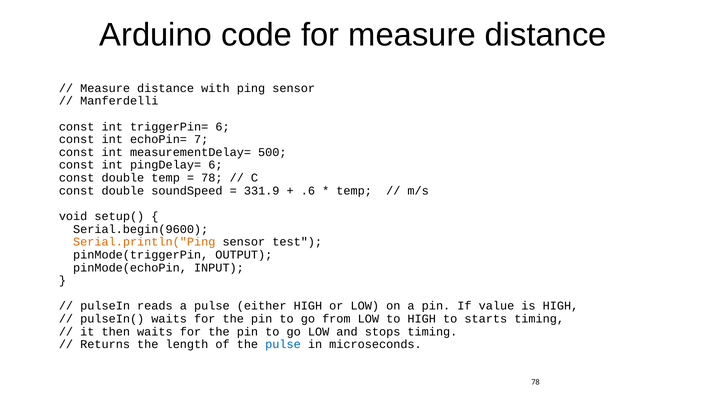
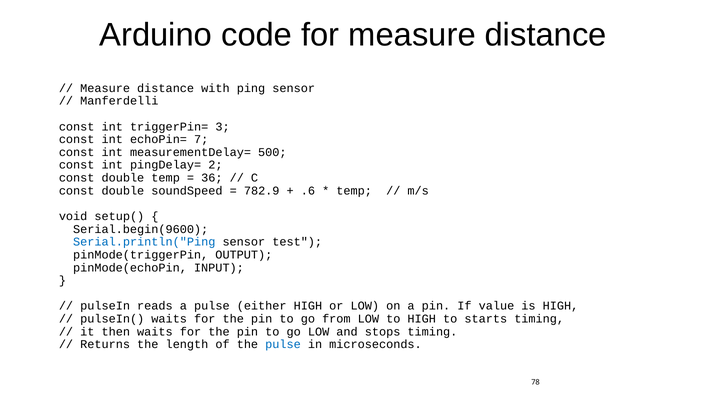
triggerPin= 6: 6 -> 3
pingDelay= 6: 6 -> 2
78 at (212, 178): 78 -> 36
331.9: 331.9 -> 782.9
Serial.println("Ping colour: orange -> blue
